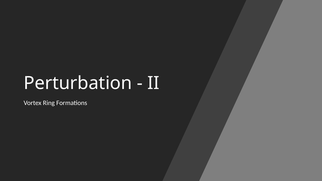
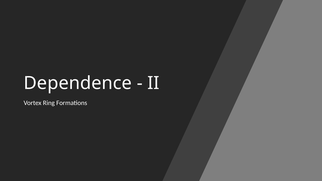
Perturbation: Perturbation -> Dependence
